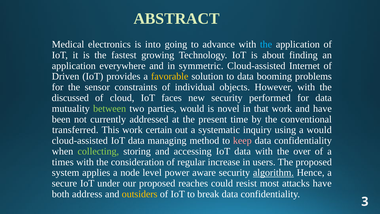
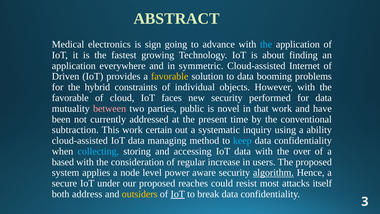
into: into -> sign
sensor: sensor -> hybrid
discussed at (70, 98): discussed -> favorable
between colour: light green -> pink
parties would: would -> public
transferred: transferred -> subtraction
a would: would -> ability
keep colour: pink -> light blue
collecting colour: light green -> light blue
times: times -> based
attacks have: have -> itself
IoT at (178, 194) underline: none -> present
